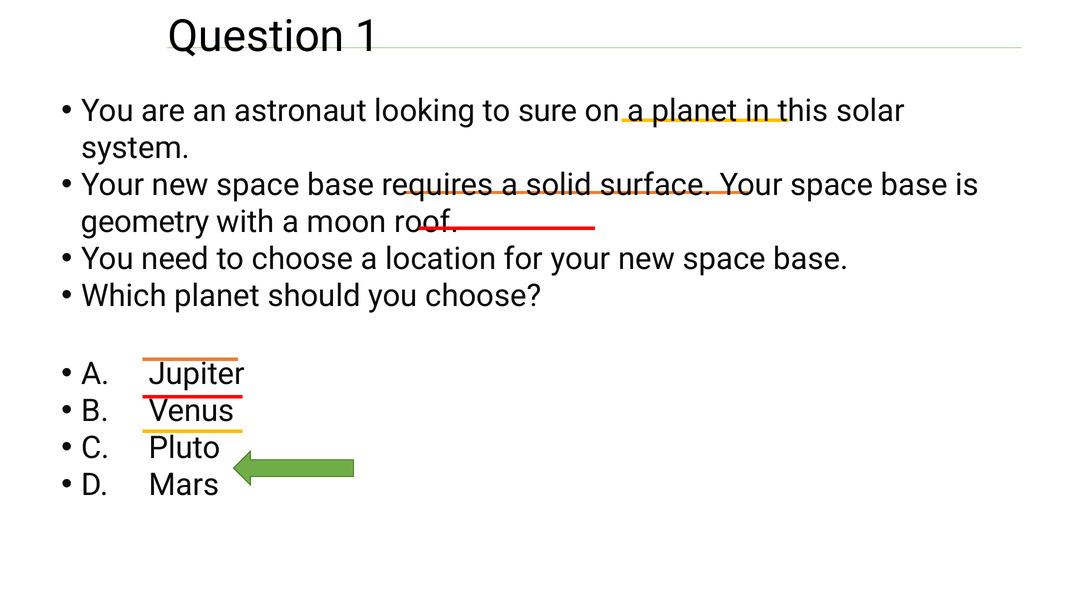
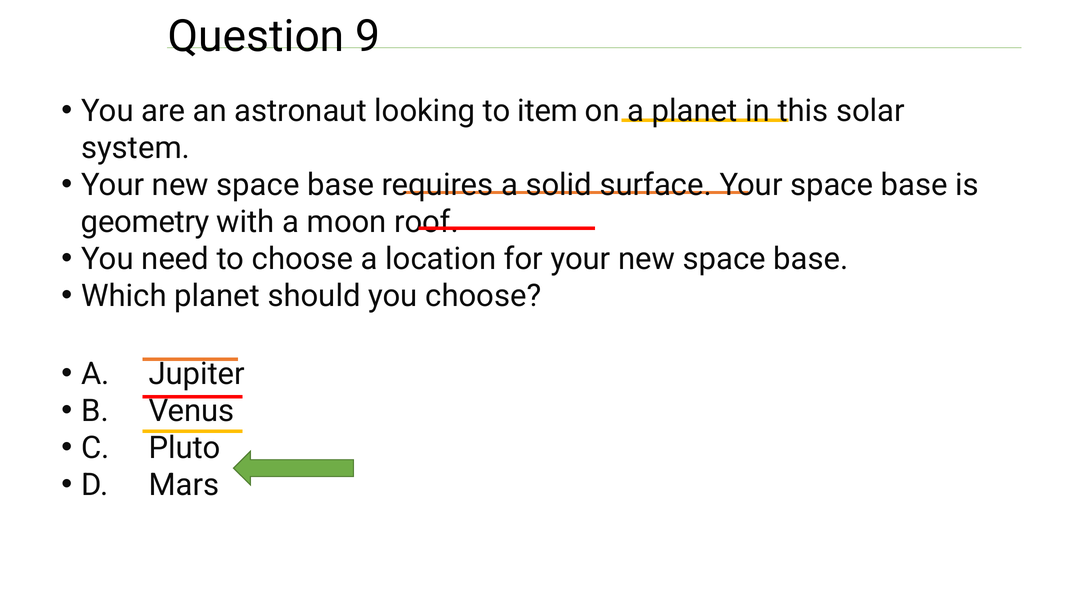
1: 1 -> 9
sure: sure -> item
